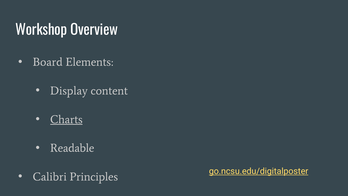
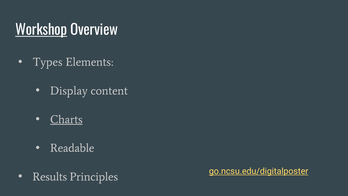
Workshop underline: none -> present
Board: Board -> Types
Calibri: Calibri -> Results
